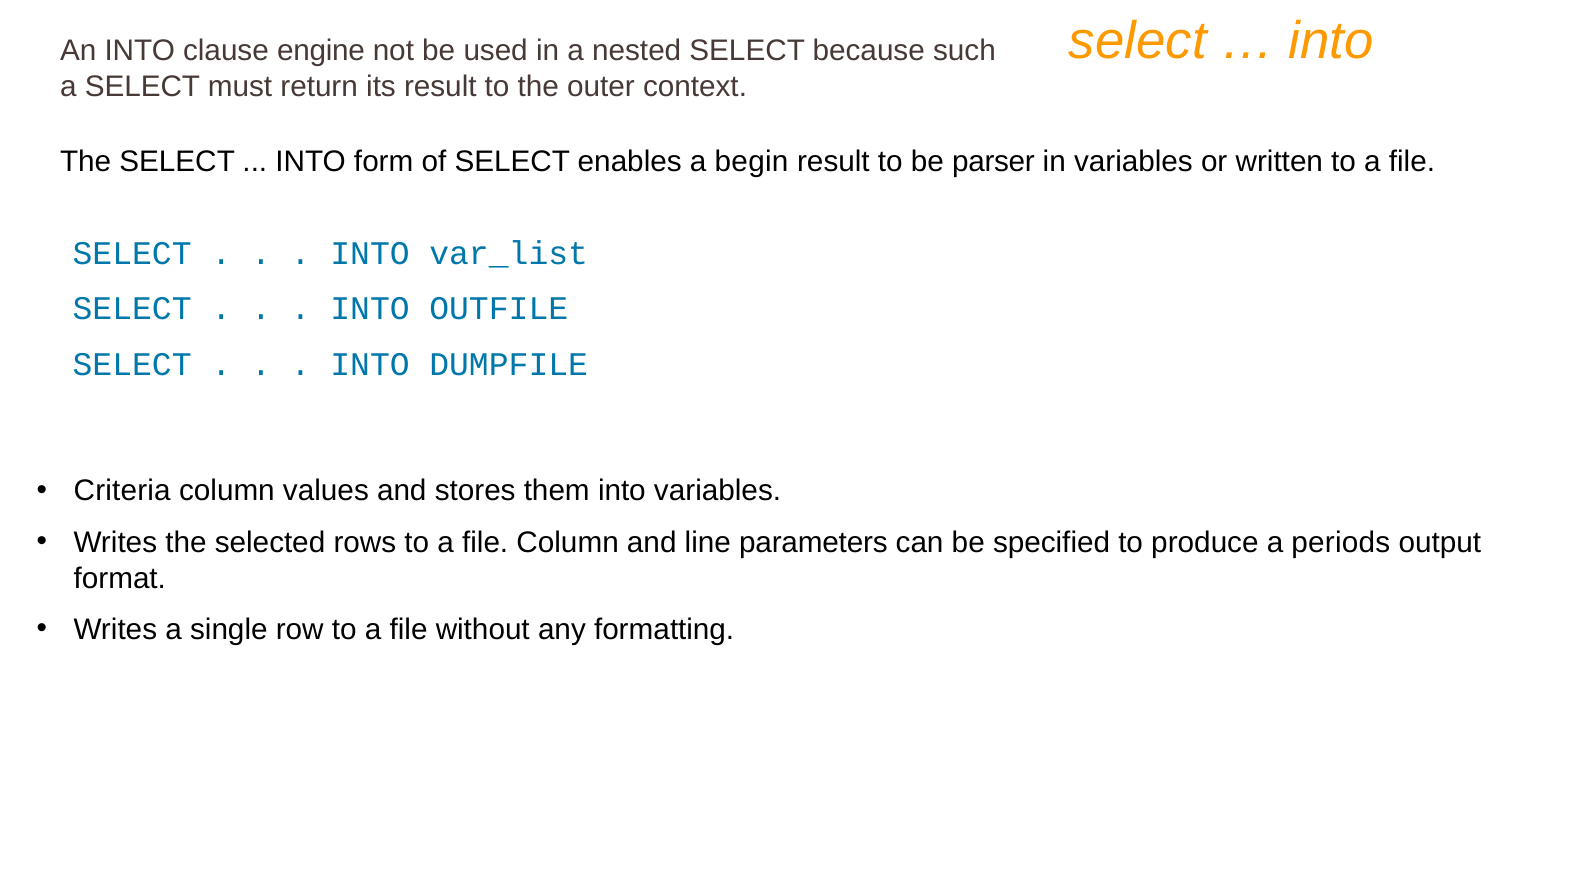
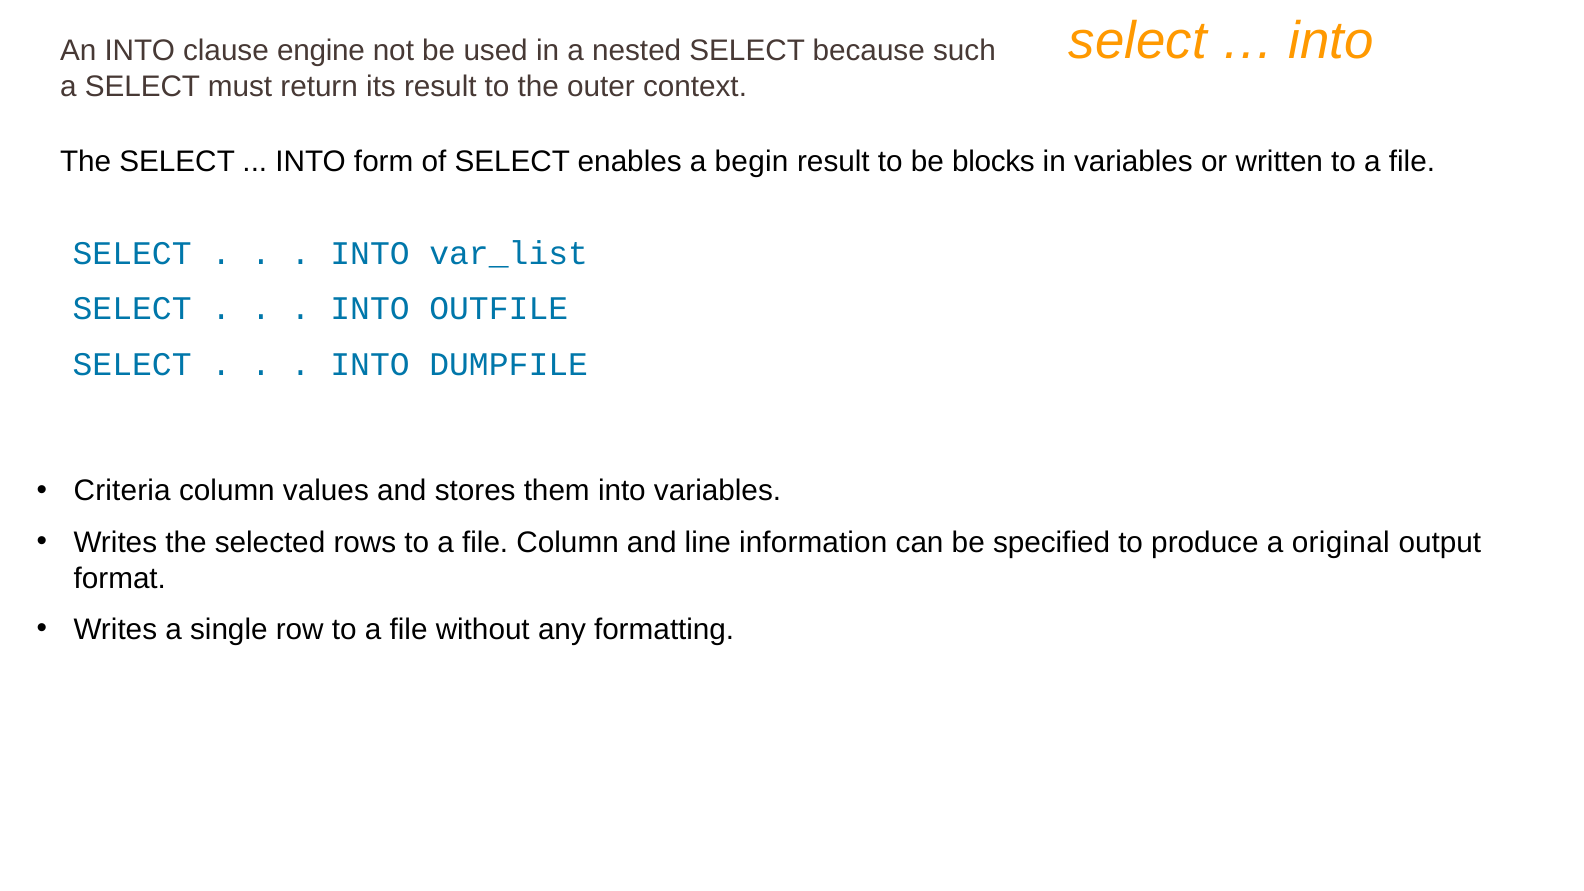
parser: parser -> blocks
parameters: parameters -> information
periods: periods -> original
